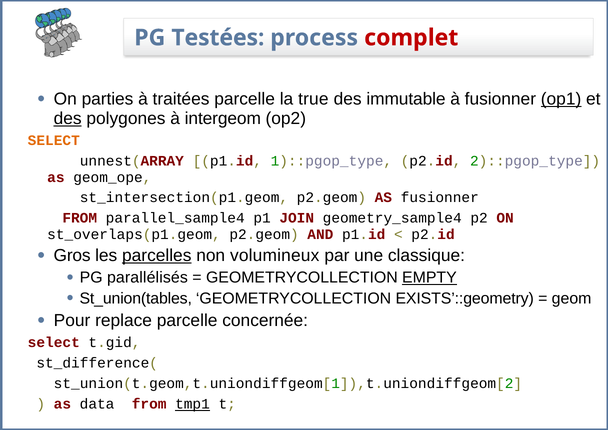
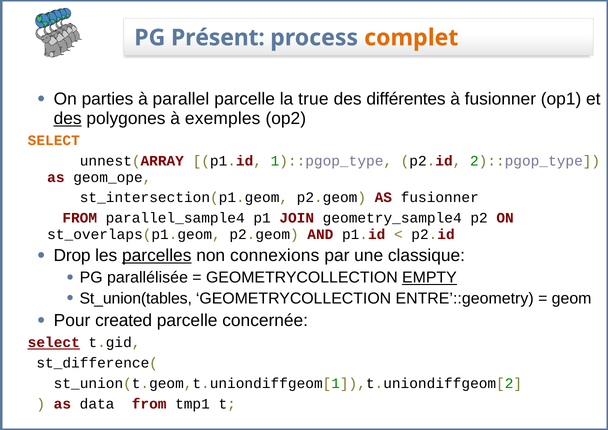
Testées: Testées -> Présent
complet colour: red -> orange
traitées: traitées -> parallel
immutable: immutable -> différentes
op1 underline: present -> none
intergeom: intergeom -> exemples
Gros: Gros -> Drop
volumineux: volumineux -> connexions
parallélisés: parallélisés -> parallélisée
EXISTS’::geometry: EXISTS’::geometry -> ENTRE’::geometry
replace: replace -> created
select at (54, 343) underline: none -> present
tmp1 underline: present -> none
